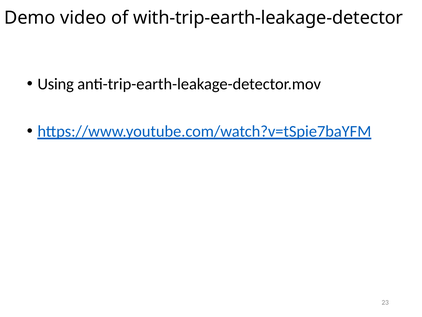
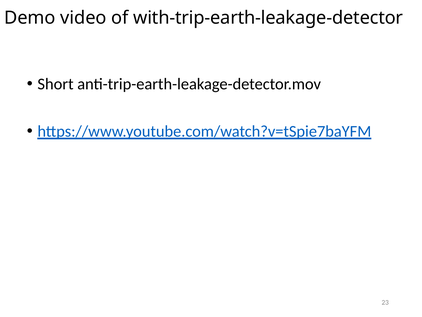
Using: Using -> Short
